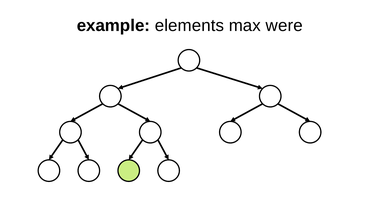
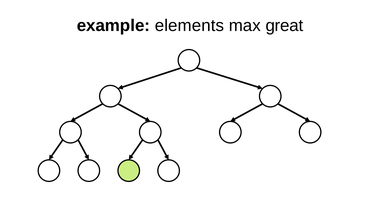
were: were -> great
